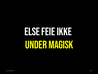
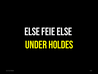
FEIE IKKE: IKKE -> ELSE
MAGISK: MAGISK -> HOLDES
